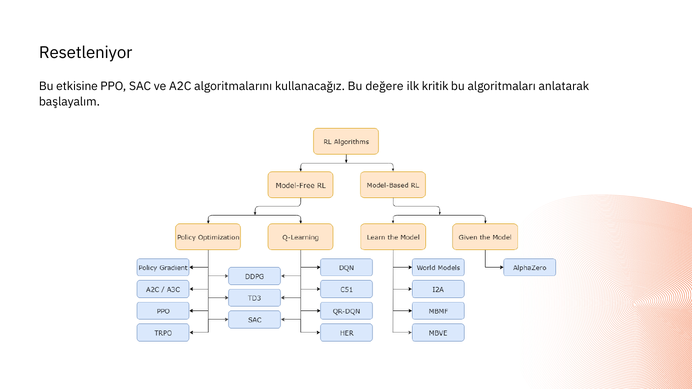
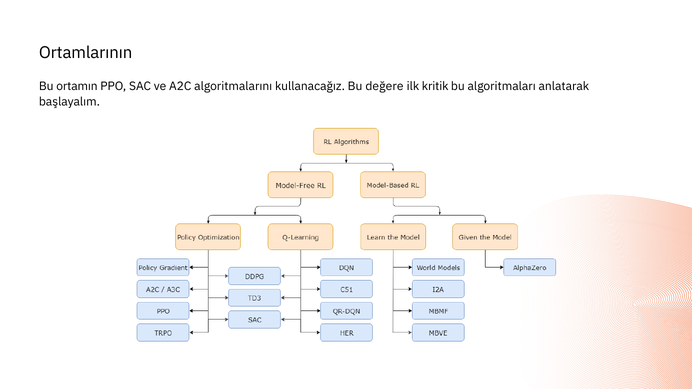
Resetleniyor: Resetleniyor -> Ortamlarının
etkisine: etkisine -> ortamın
